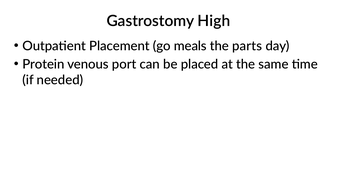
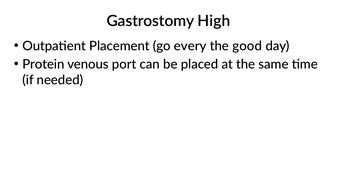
meals: meals -> every
parts: parts -> good
